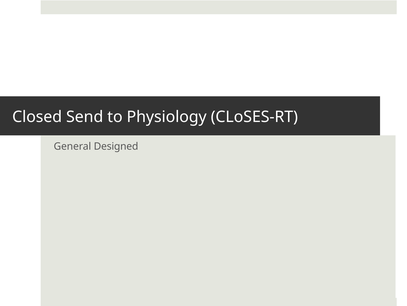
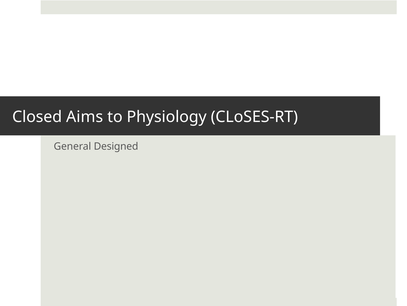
Send: Send -> Aims
